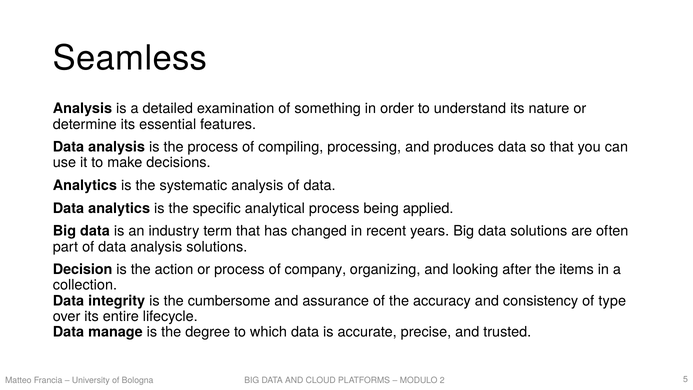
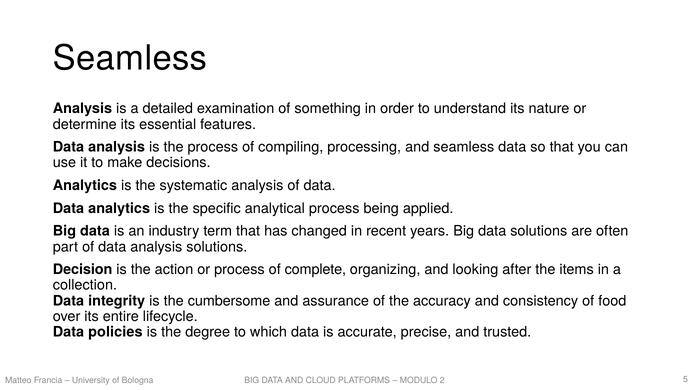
and produces: produces -> seamless
company: company -> complete
type: type -> food
manage: manage -> policies
